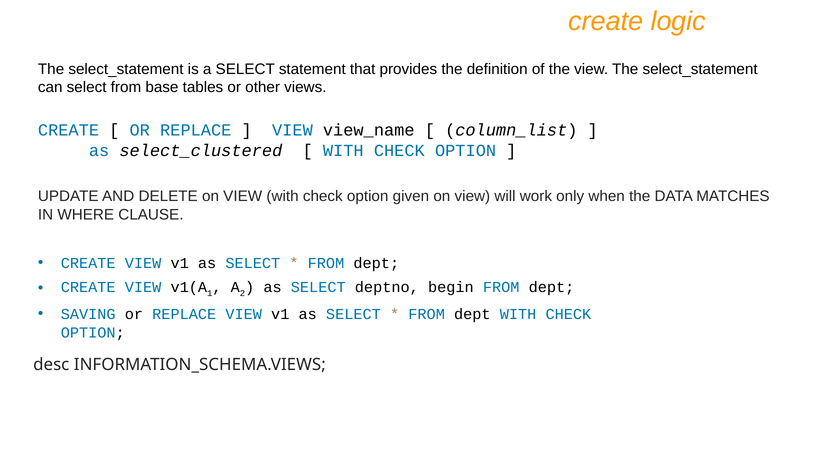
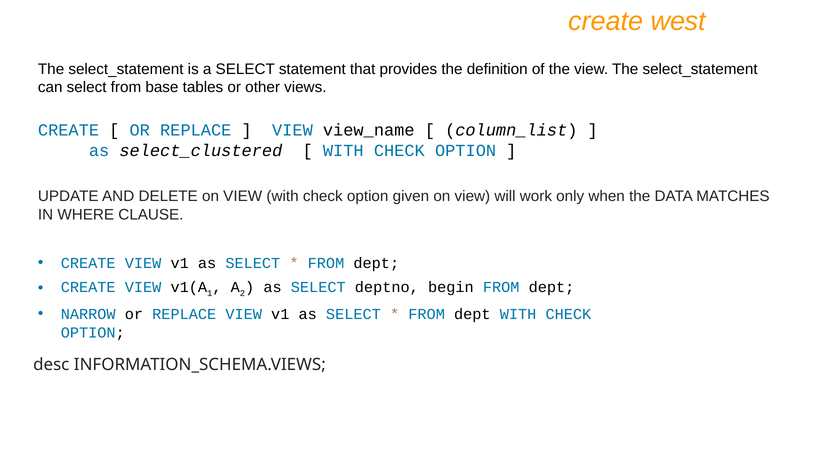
logic: logic -> west
SAVING: SAVING -> NARROW
